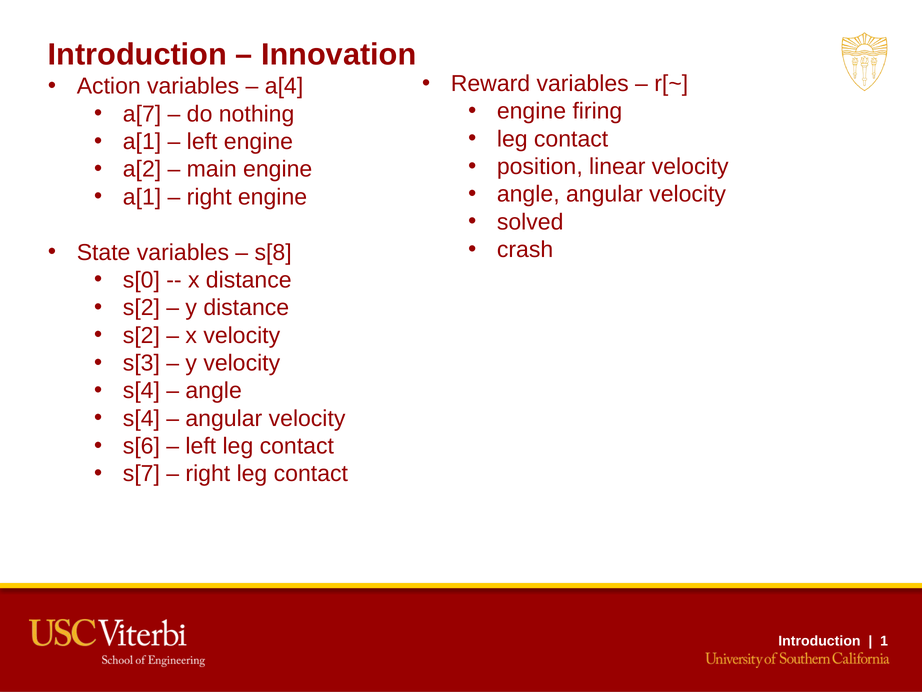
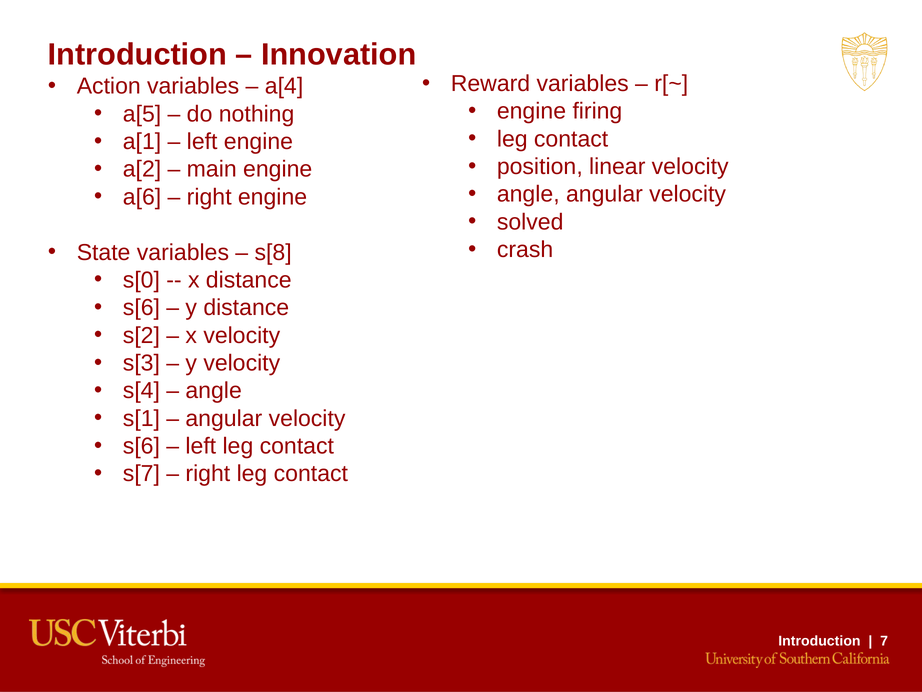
a[7: a[7 -> a[5
a[1 at (142, 197): a[1 -> a[6
s[2 at (141, 308): s[2 -> s[6
s[4 at (141, 418): s[4 -> s[1
1: 1 -> 7
